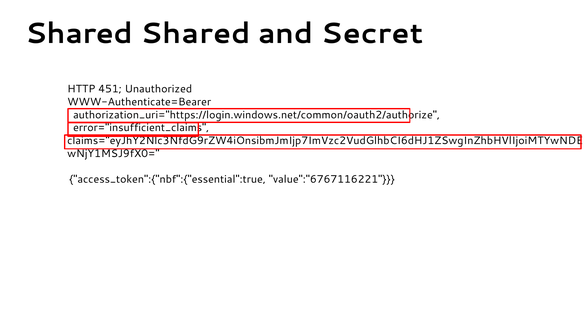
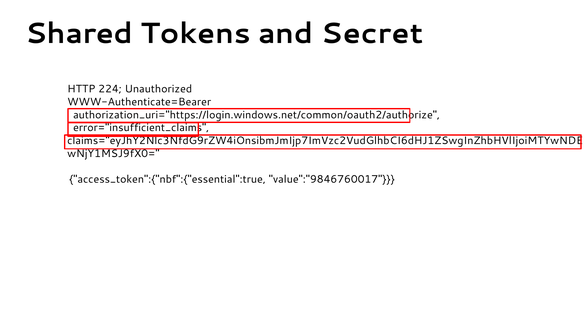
Shared Shared: Shared -> Tokens
451: 451 -> 224
value":"6767116221: value":"6767116221 -> value":"9846760017
